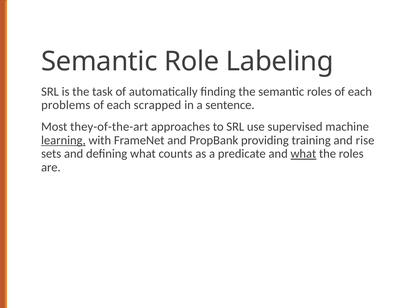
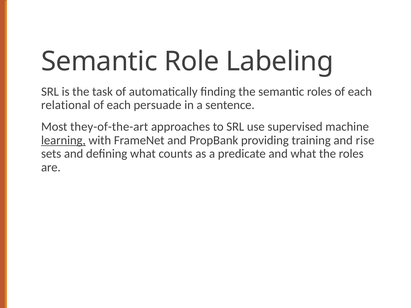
problems: problems -> relational
scrapped: scrapped -> persuade
what at (303, 154) underline: present -> none
